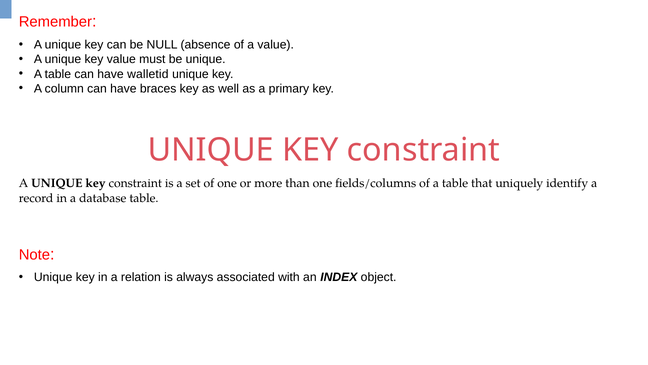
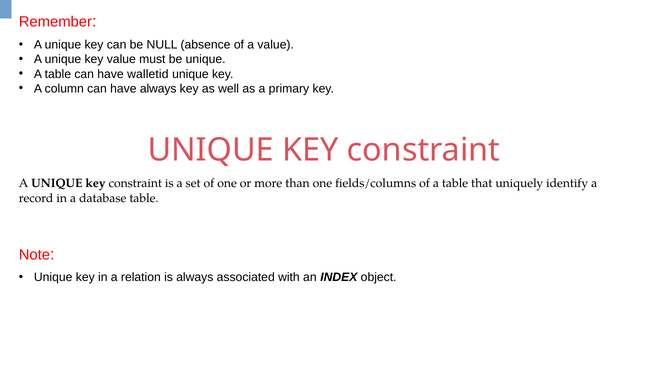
have braces: braces -> always
